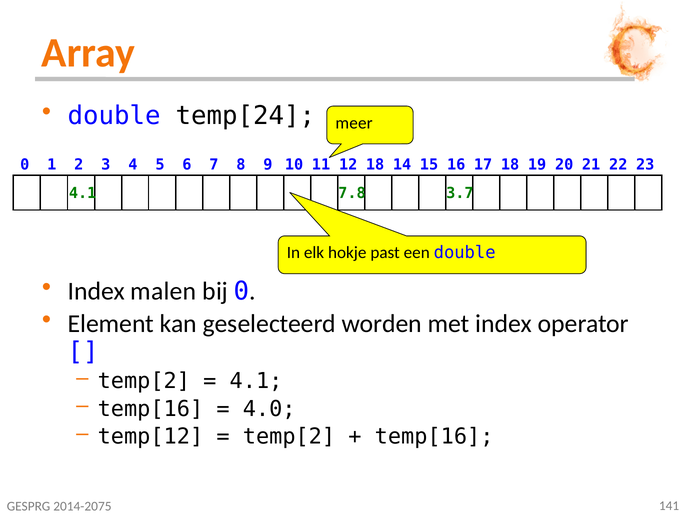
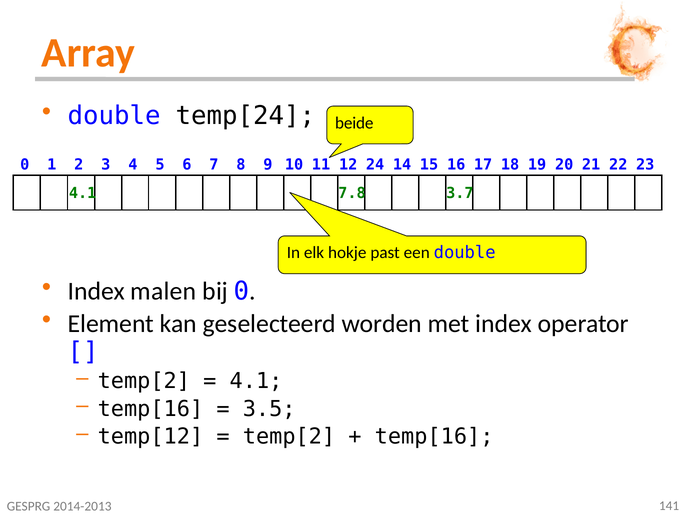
meer: meer -> beide
12 18: 18 -> 24
4.0: 4.0 -> 3.5
2014-2075: 2014-2075 -> 2014-2013
